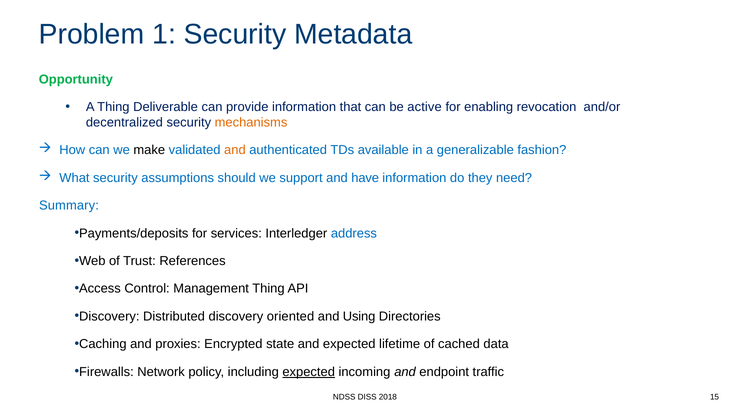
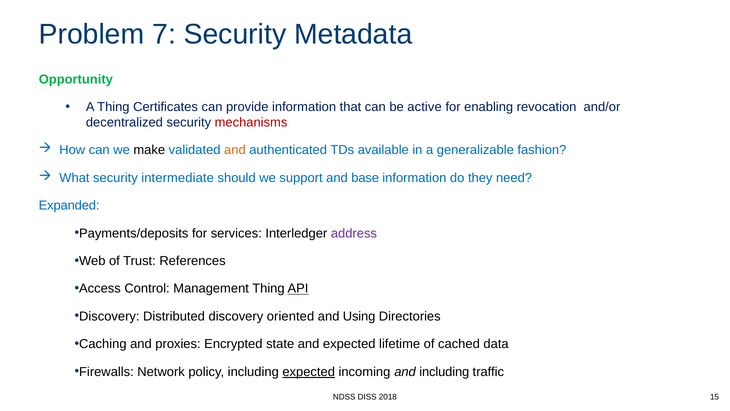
1: 1 -> 7
Deliverable: Deliverable -> Certificates
mechanisms colour: orange -> red
assumptions: assumptions -> intermediate
have: have -> base
Summary: Summary -> Expanded
address colour: blue -> purple
API underline: none -> present
and endpoint: endpoint -> including
